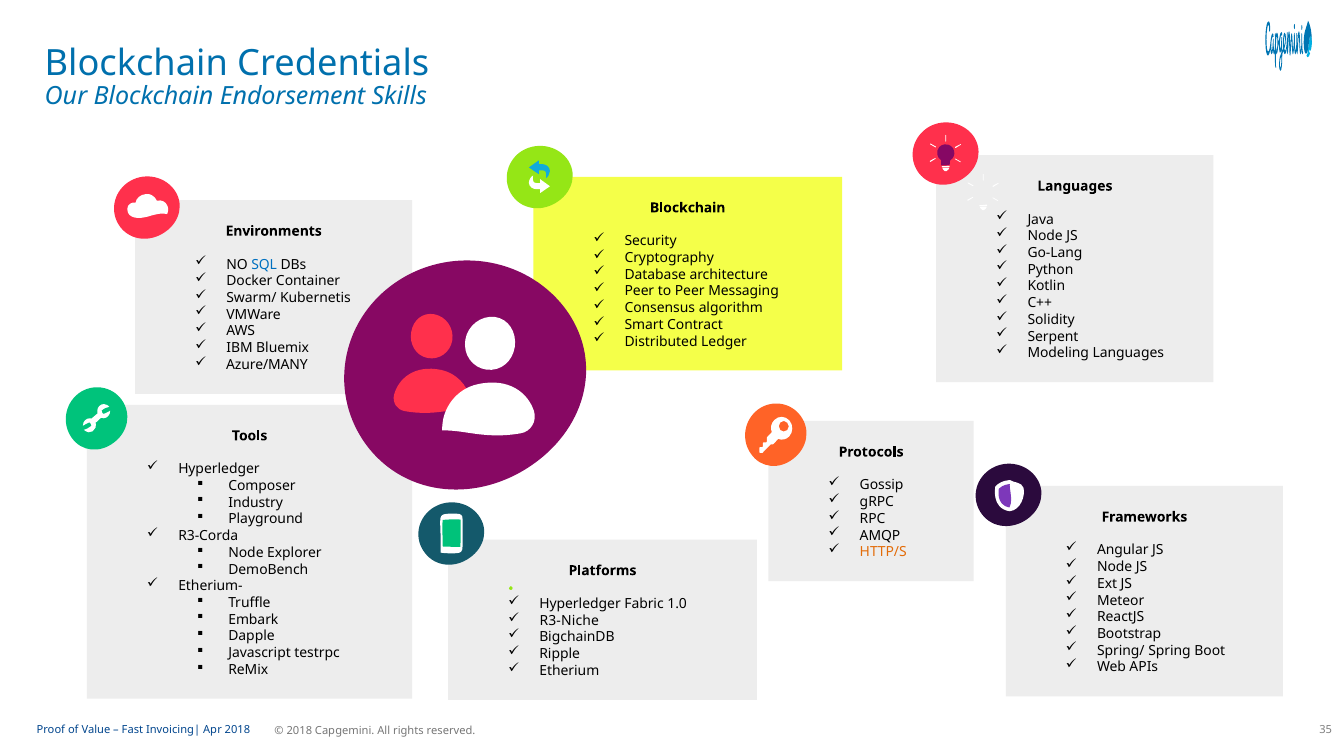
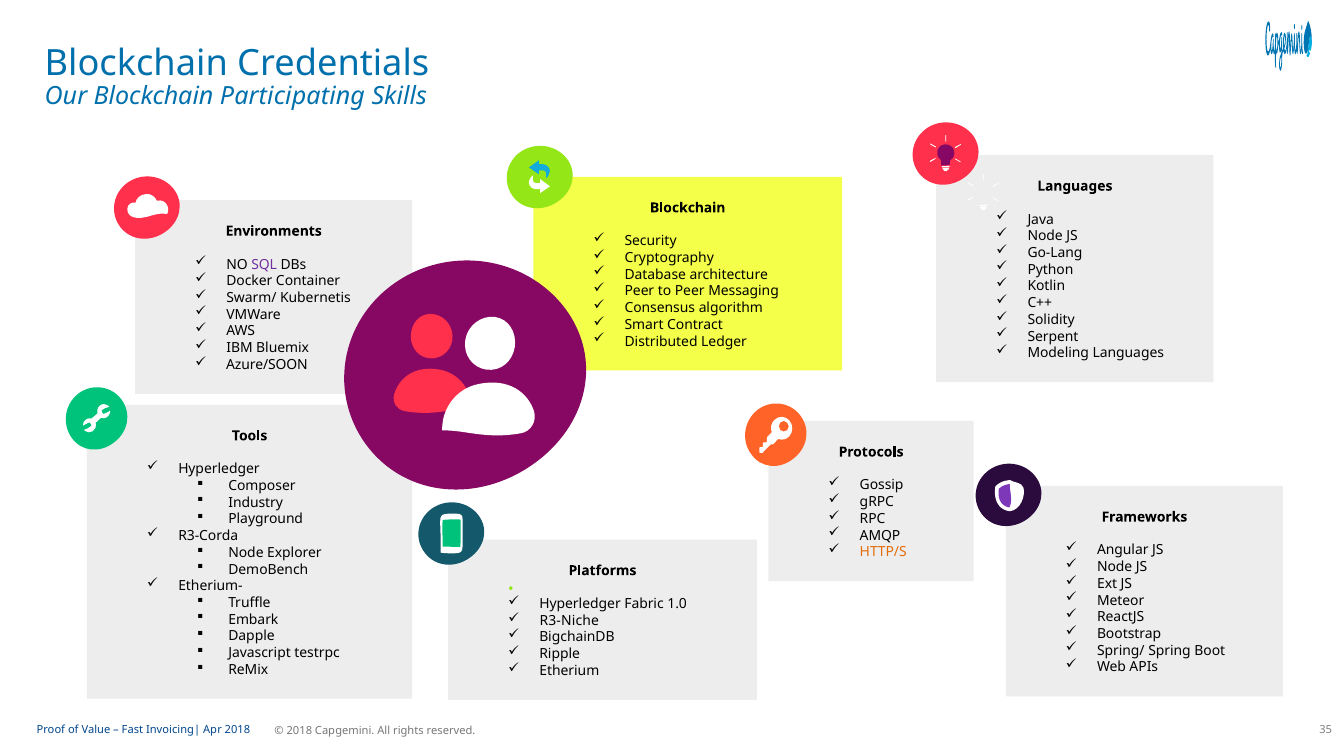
Endorsement: Endorsement -> Participating
SQL colour: blue -> purple
Azure/MANY: Azure/MANY -> Azure/SOON
